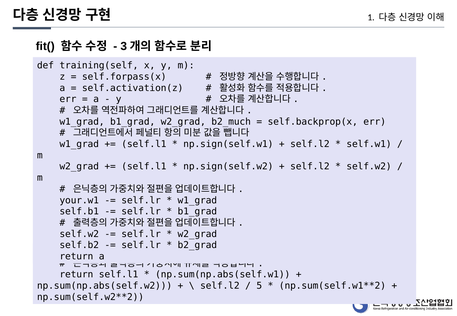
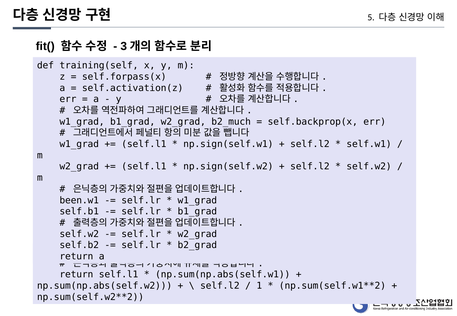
1: 1 -> 5
your.w1: your.w1 -> been.w1
5: 5 -> 1
